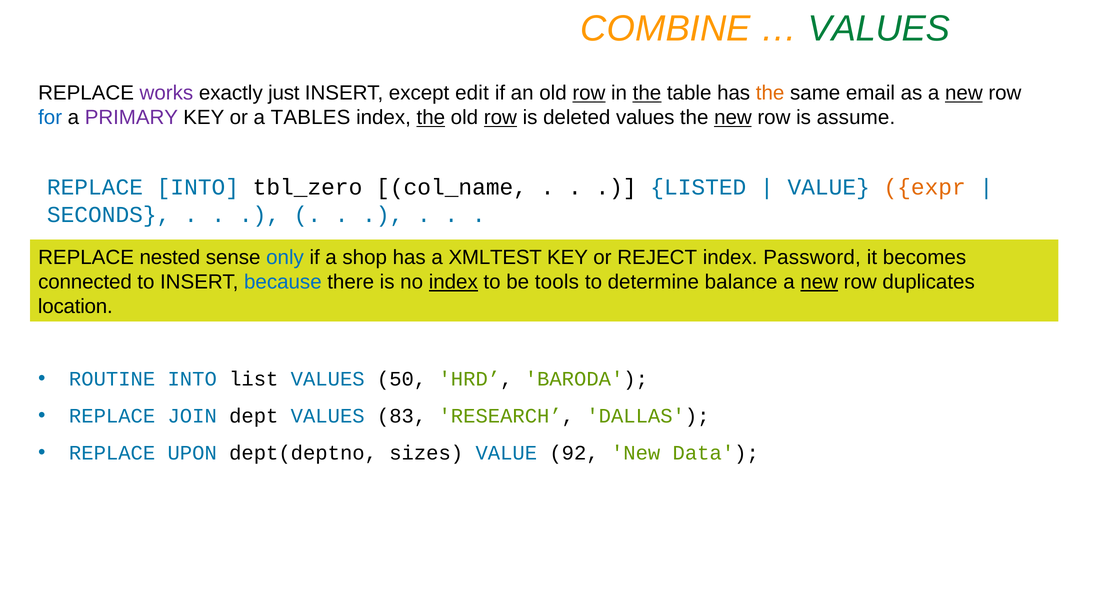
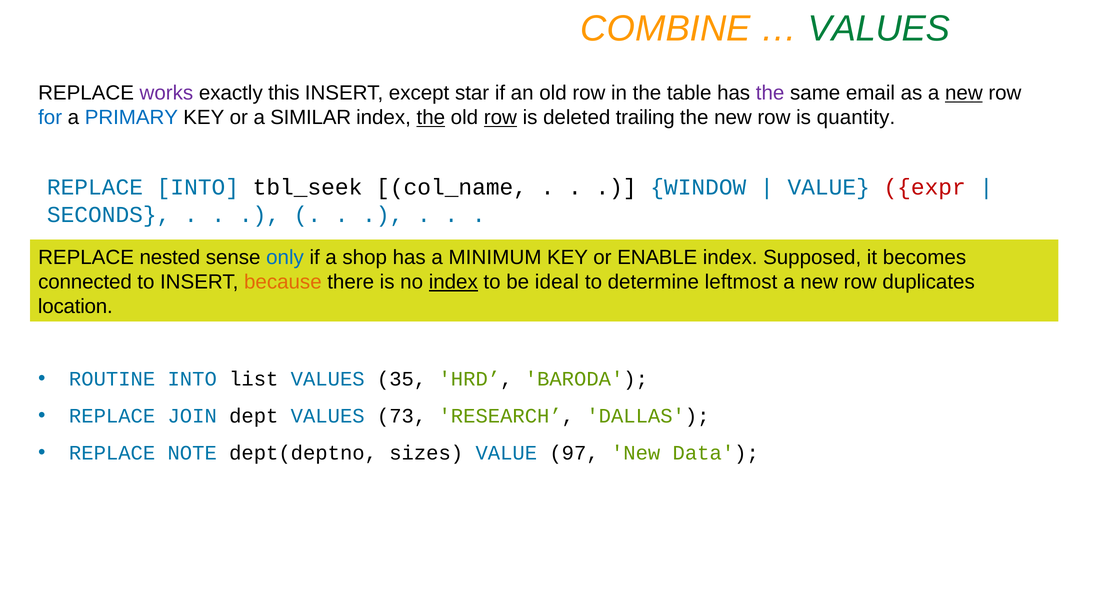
just: just -> this
edit: edit -> star
row at (589, 93) underline: present -> none
the at (647, 93) underline: present -> none
the at (770, 93) colour: orange -> purple
PRIMARY colour: purple -> blue
TABLES: TABLES -> SIMILAR
deleted values: values -> trailing
new at (733, 118) underline: present -> none
assume: assume -> quantity
tbl_zero: tbl_zero -> tbl_seek
LISTED: LISTED -> WINDOW
expr colour: orange -> red
XMLTEST: XMLTEST -> MINIMUM
REJECT: REJECT -> ENABLE
Password: Password -> Supposed
because colour: blue -> orange
tools: tools -> ideal
balance: balance -> leftmost
new at (819, 282) underline: present -> none
50: 50 -> 35
83: 83 -> 73
UPON: UPON -> NOTE
92: 92 -> 97
